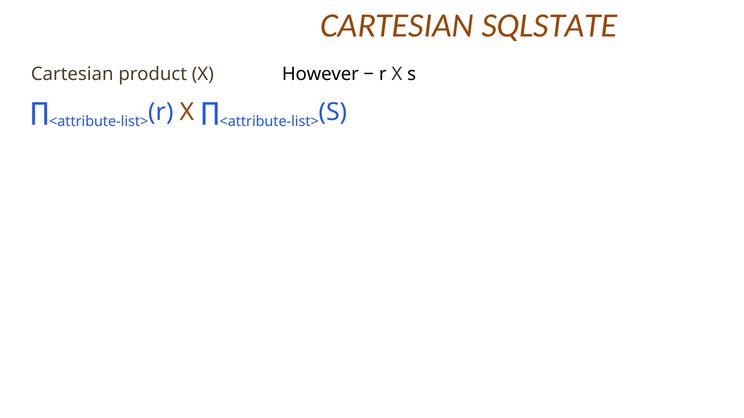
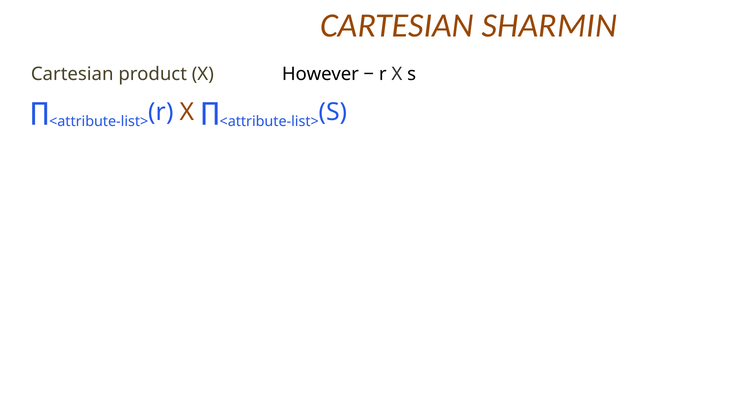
SQLSTATE: SQLSTATE -> SHARMIN
